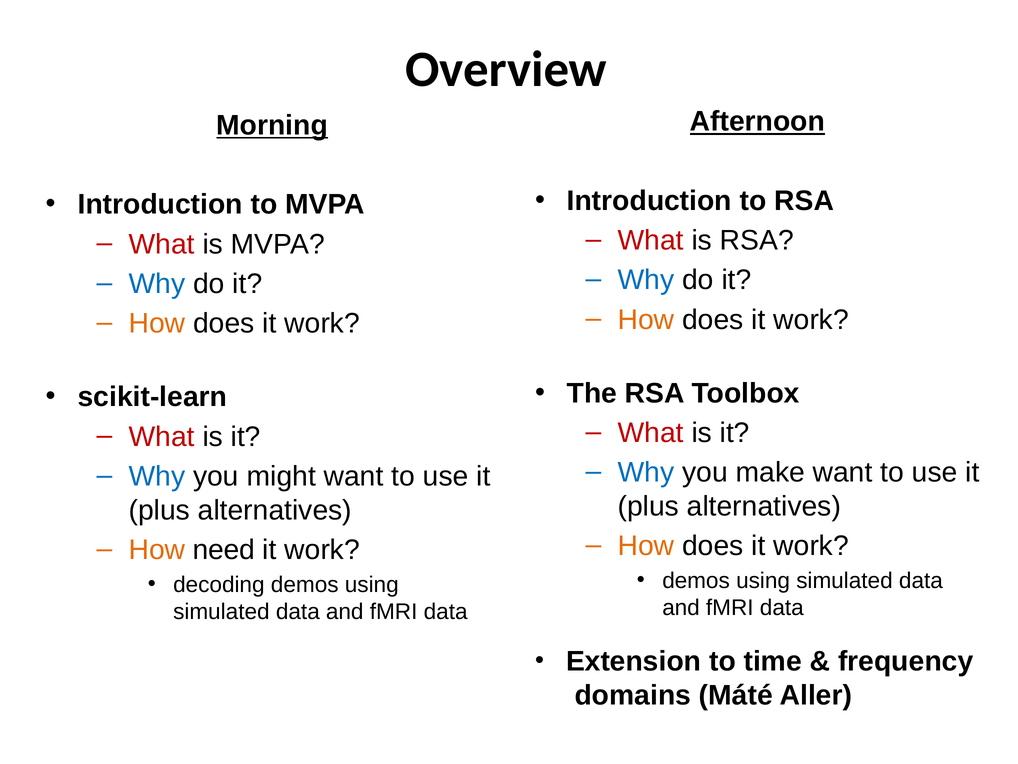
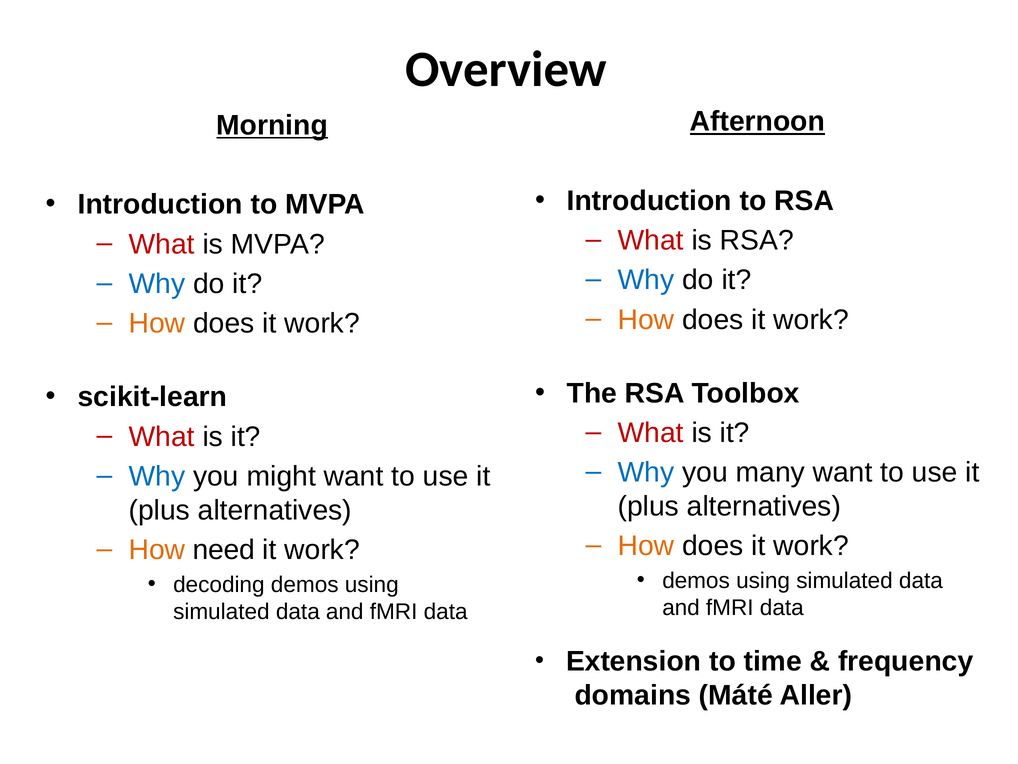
make: make -> many
